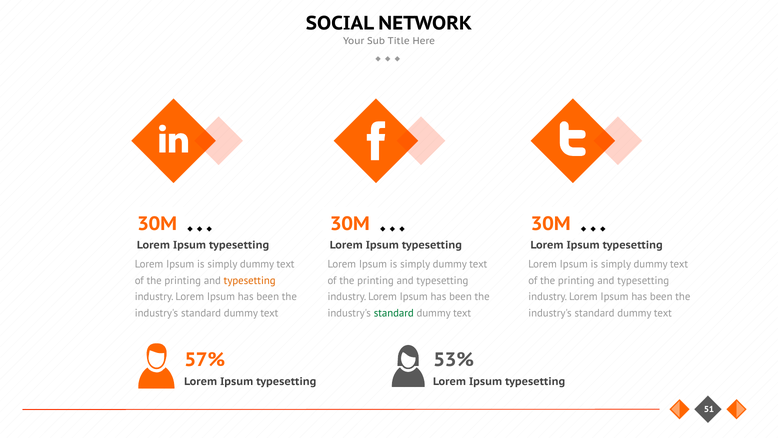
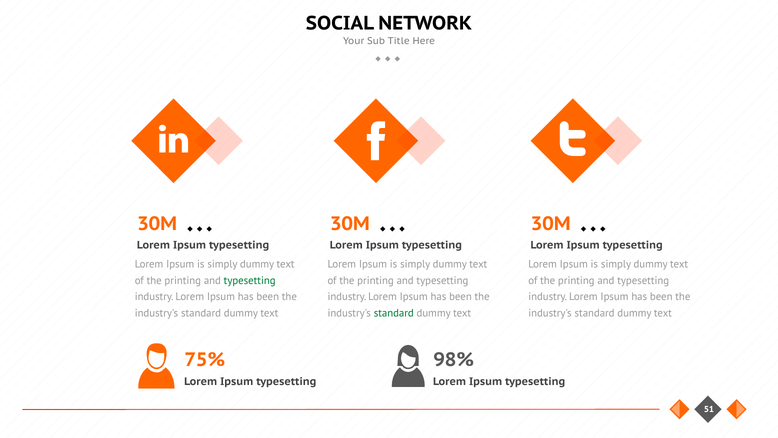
typesetting at (250, 280) colour: orange -> green
57%: 57% -> 75%
53%: 53% -> 98%
